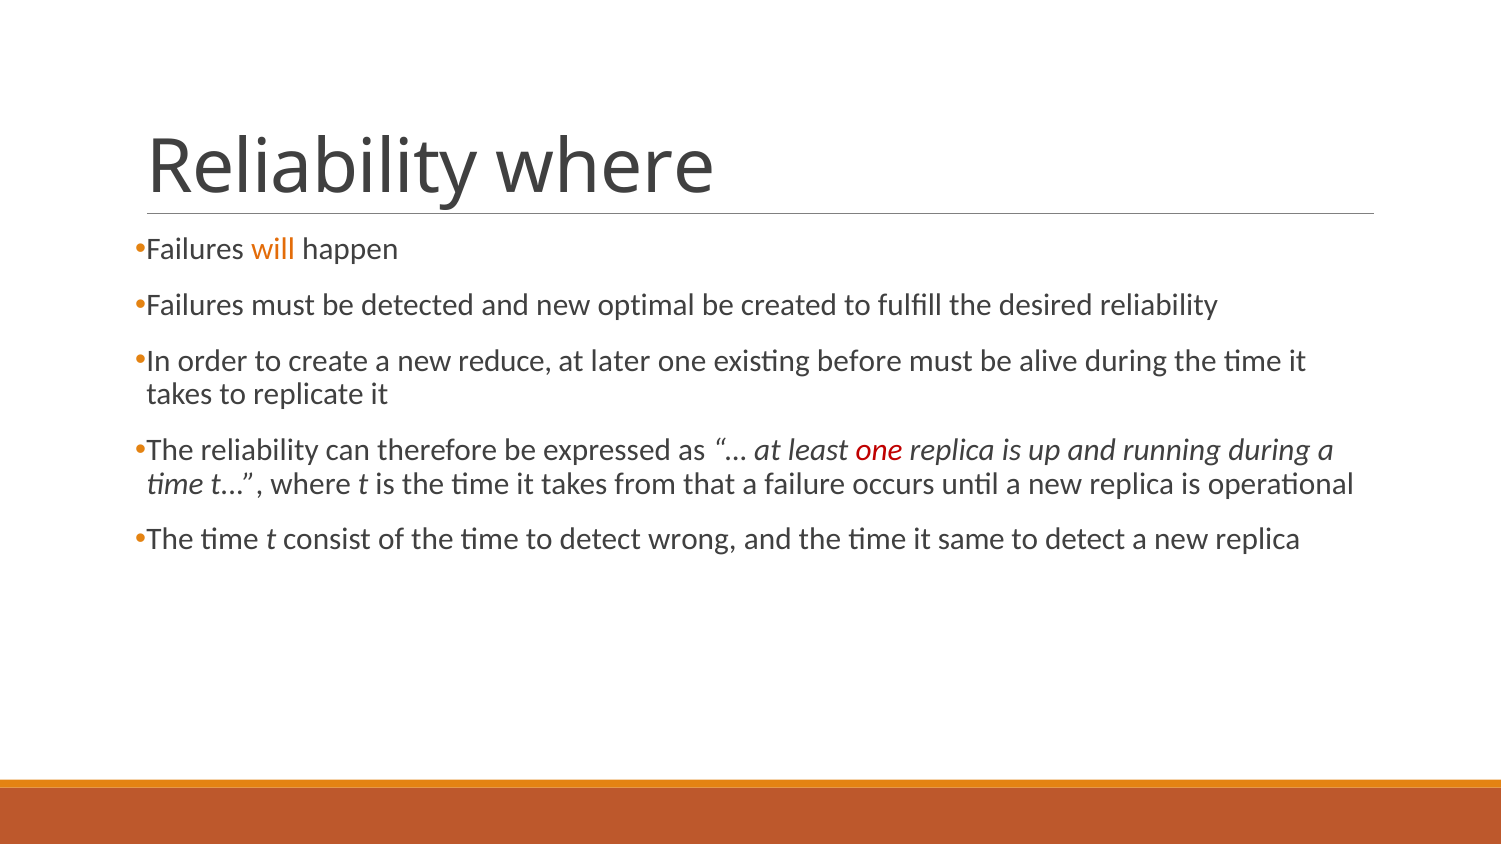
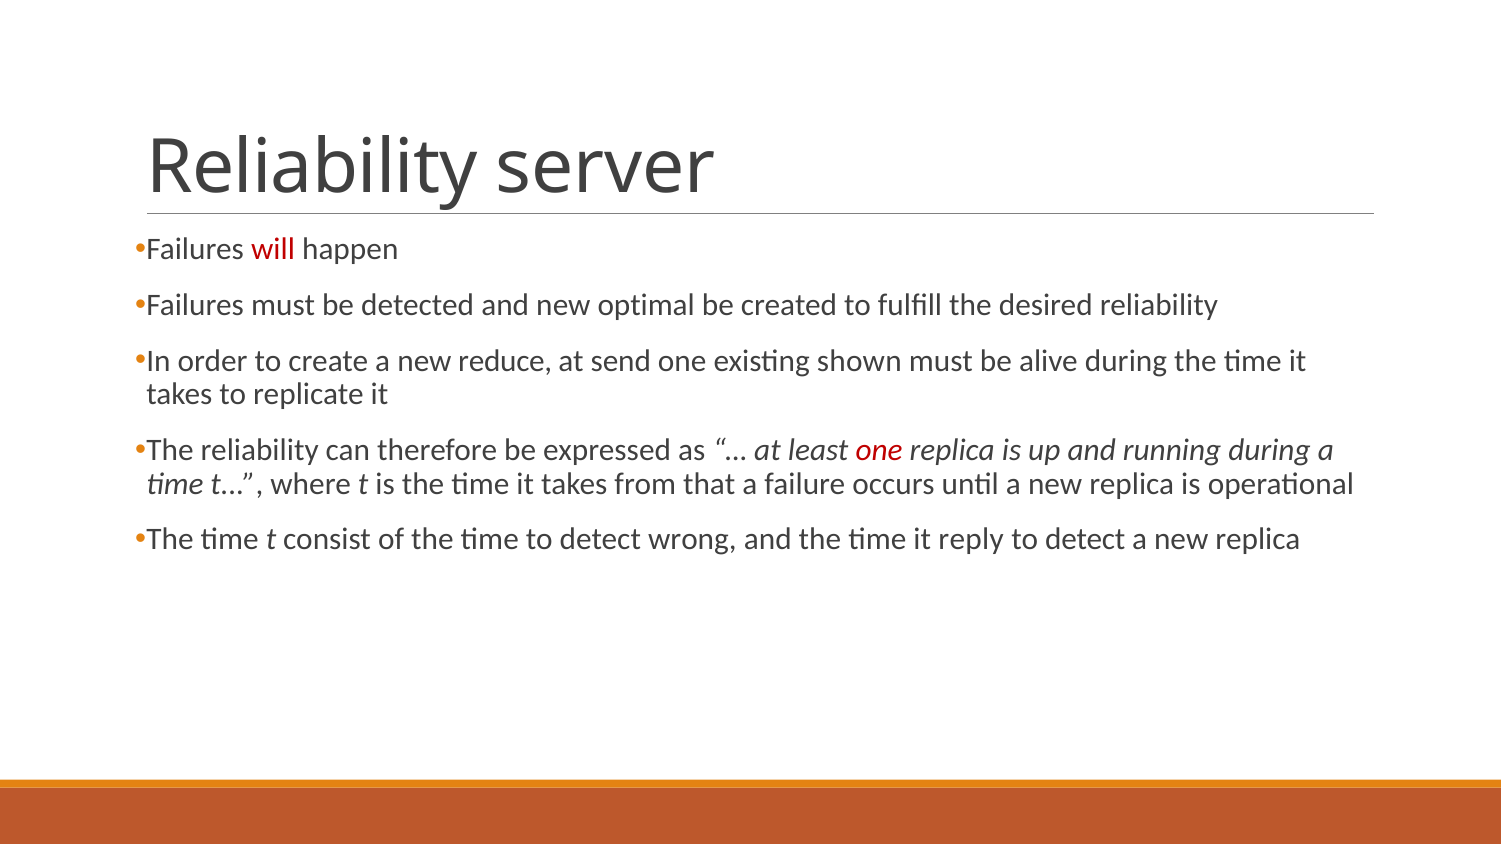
Reliability where: where -> server
will colour: orange -> red
later: later -> send
before: before -> shown
same: same -> reply
